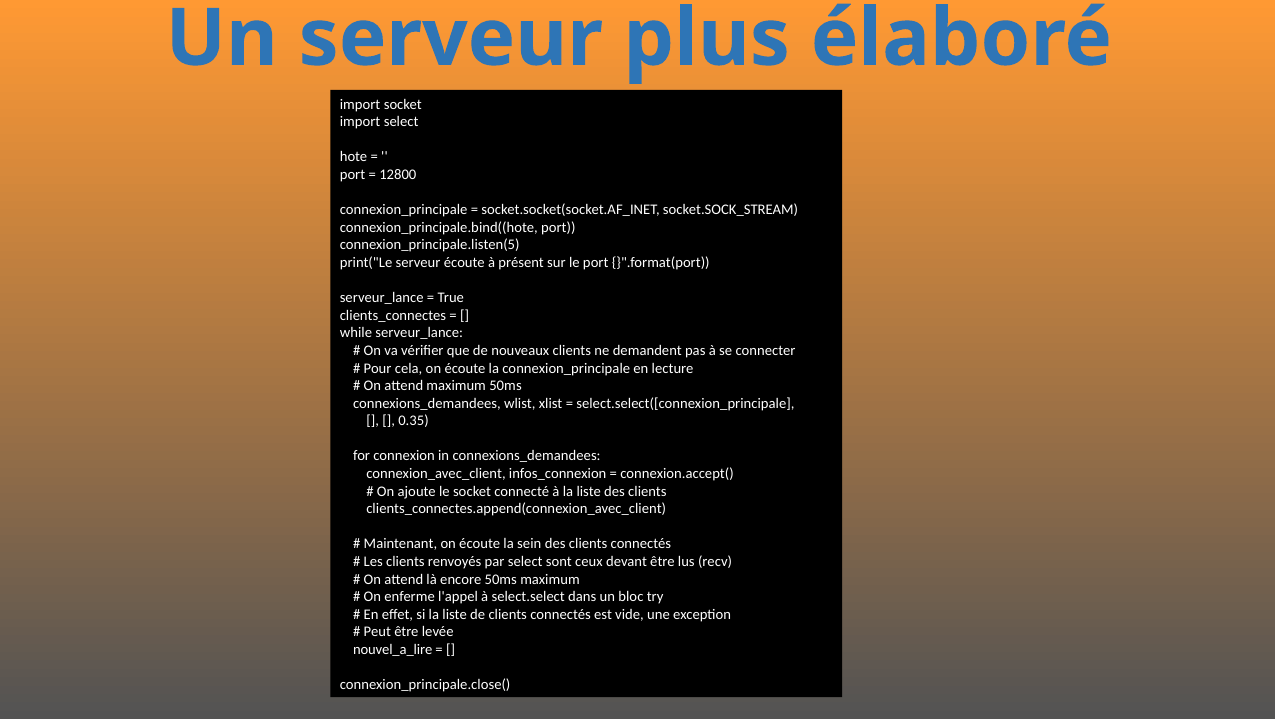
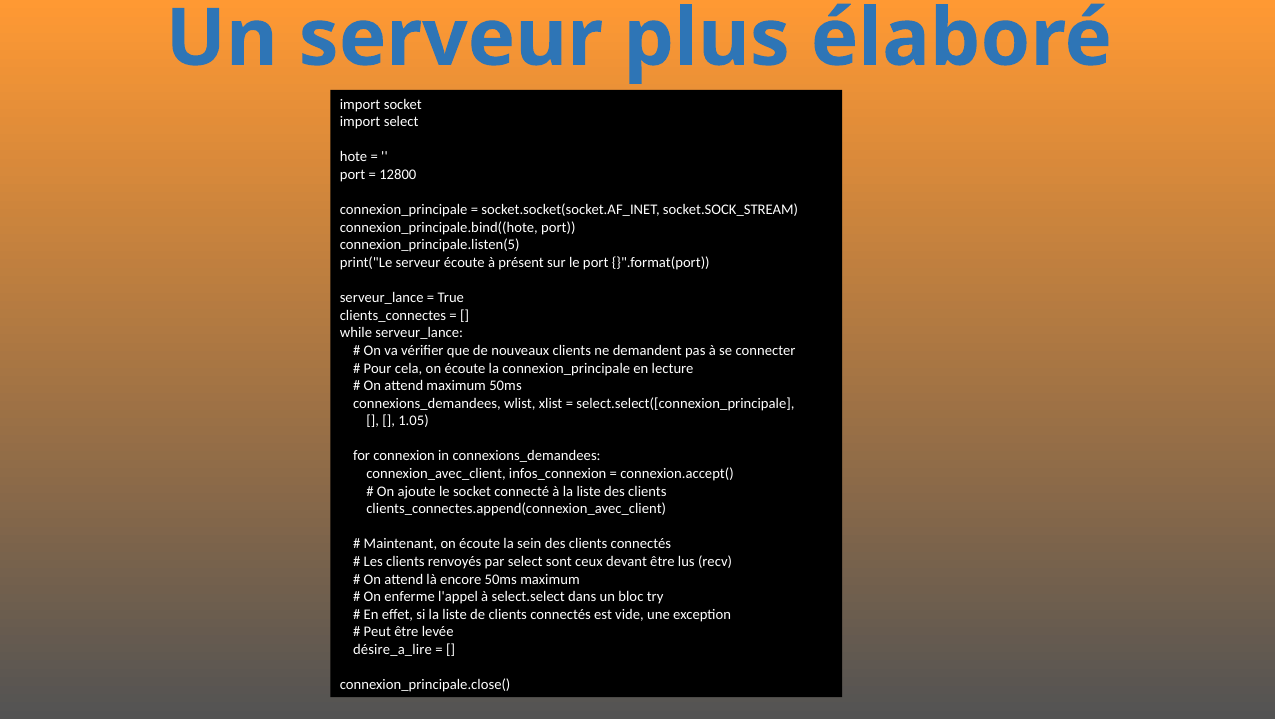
0.35: 0.35 -> 1.05
nouvel_a_lire: nouvel_a_lire -> désire_a_lire
